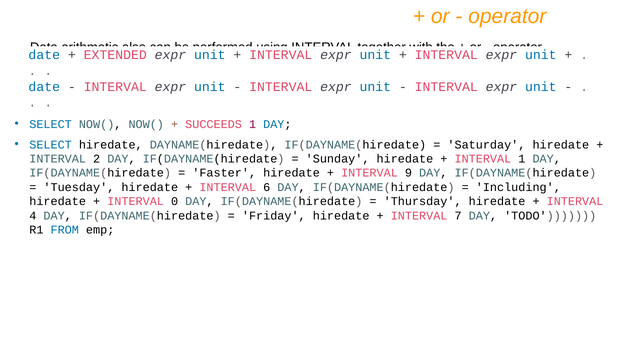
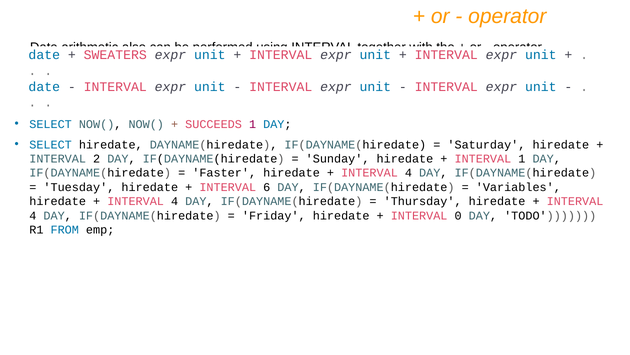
EXTENDED: EXTENDED -> SWEATERS
9 at (408, 173): 9 -> 4
Including: Including -> Variables
0 at (175, 201): 0 -> 4
7: 7 -> 0
